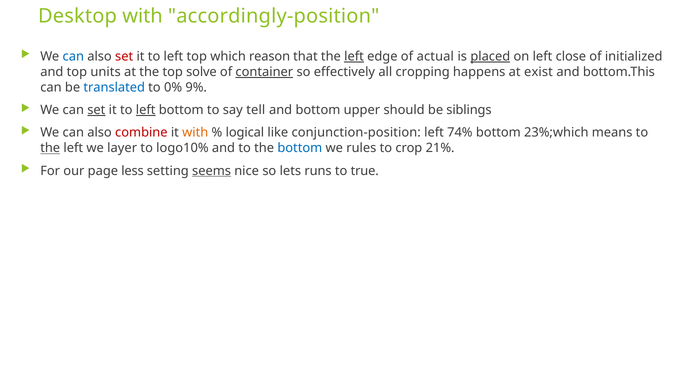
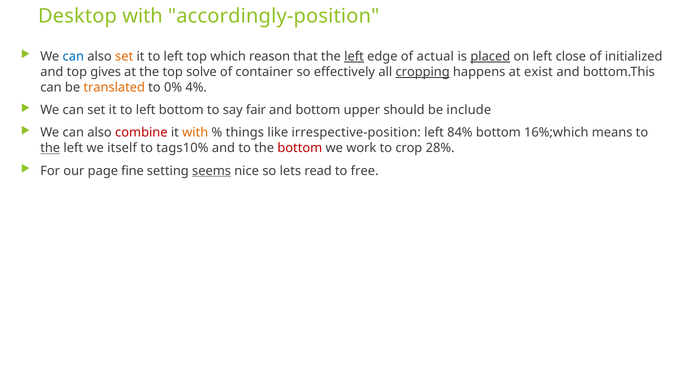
set at (124, 56) colour: red -> orange
units: units -> gives
container underline: present -> none
cropping underline: none -> present
translated colour: blue -> orange
9%: 9% -> 4%
set at (96, 110) underline: present -> none
left at (146, 110) underline: present -> none
tell: tell -> fair
siblings: siblings -> include
logical: logical -> things
conjunction-position: conjunction-position -> irrespective-position
74%: 74% -> 84%
23%;which: 23%;which -> 16%;which
layer: layer -> itself
logo10%: logo10% -> tags10%
bottom at (300, 148) colour: blue -> red
rules: rules -> work
21%: 21% -> 28%
less: less -> fine
runs: runs -> read
true: true -> free
